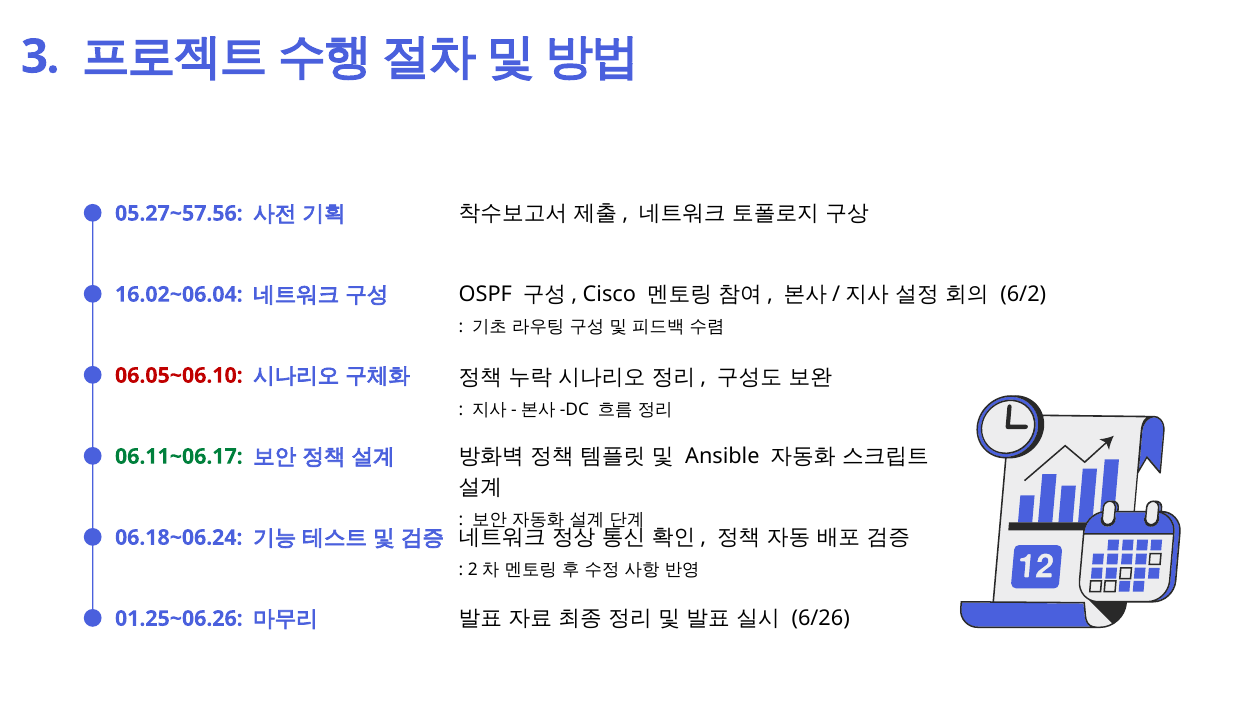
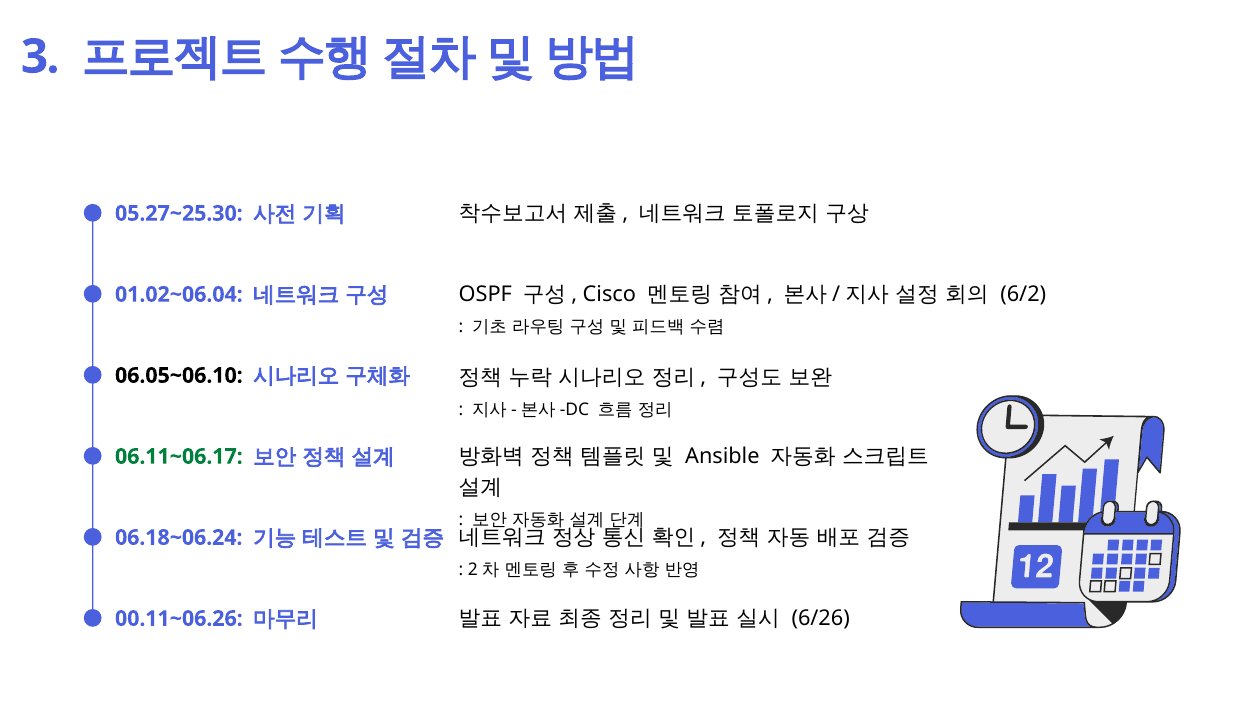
05.27~57.56: 05.27~57.56 -> 05.27~25.30
16.02~06.04: 16.02~06.04 -> 01.02~06.04
06.05~06.10 colour: red -> black
01.25~06.26: 01.25~06.26 -> 00.11~06.26
